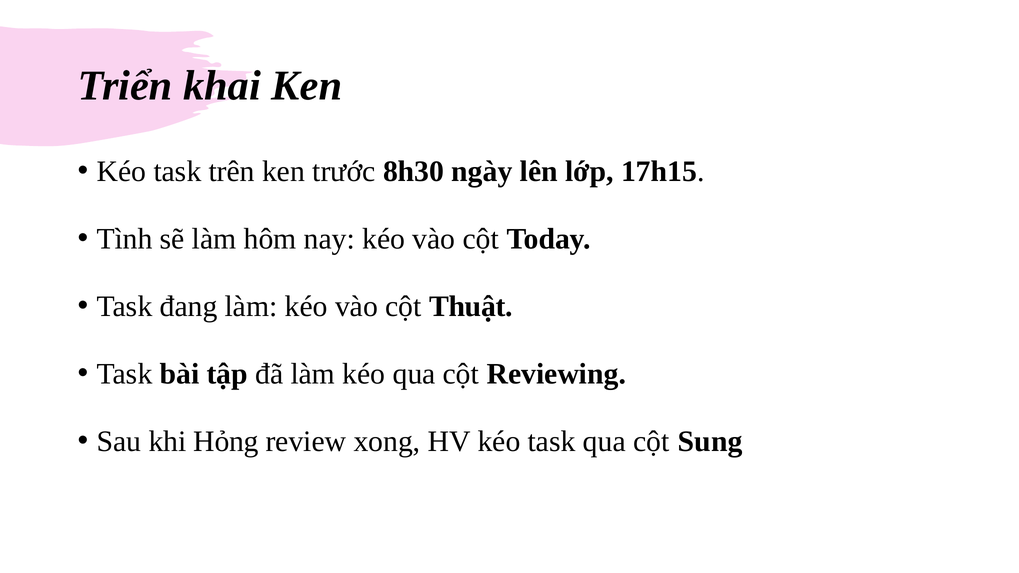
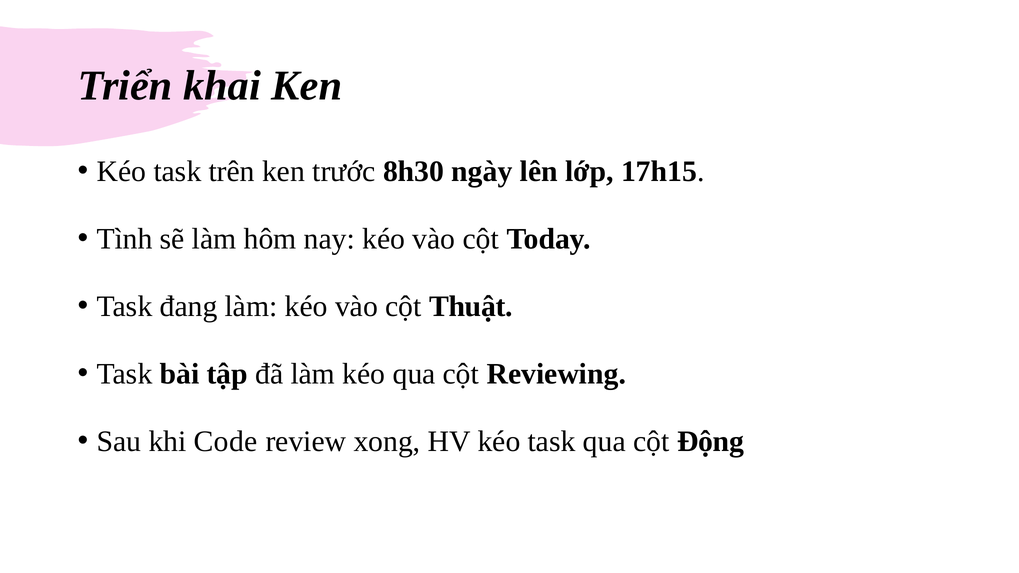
Hỏng: Hỏng -> Code
Sung: Sung -> Động
